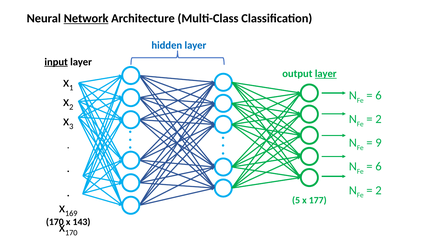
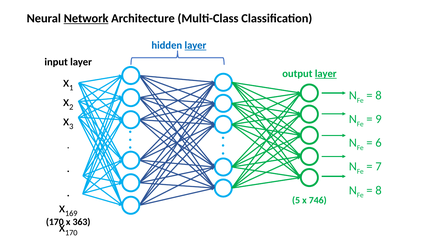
layer at (195, 45) underline: none -> present
input underline: present -> none
6 at (378, 96): 6 -> 8
2 at (378, 119): 2 -> 9
9: 9 -> 6
6 at (378, 167): 6 -> 7
2 at (378, 190): 2 -> 8
177: 177 -> 746
143: 143 -> 363
